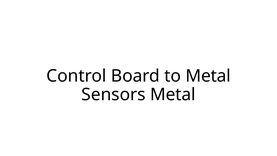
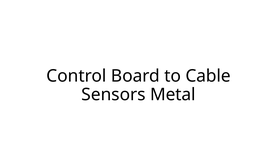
to Metal: Metal -> Cable
